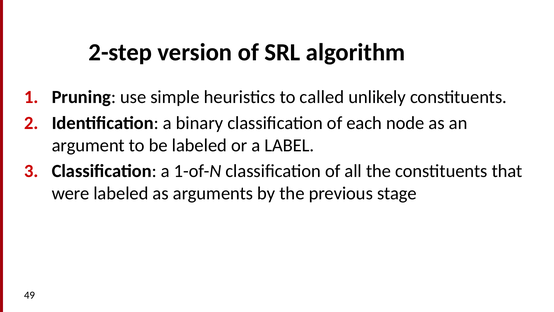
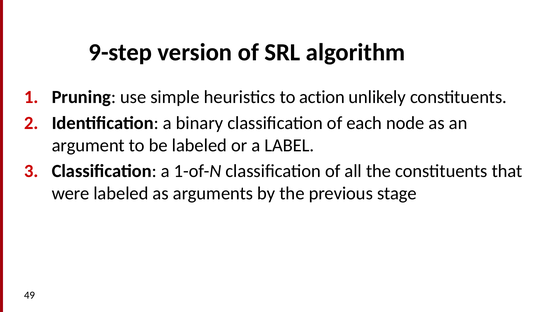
2-step: 2-step -> 9-step
called: called -> action
